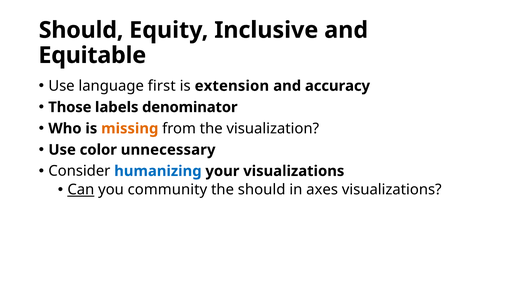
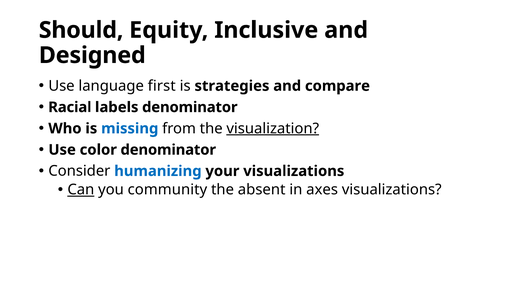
Equitable: Equitable -> Designed
extension: extension -> strategies
accuracy: accuracy -> compare
Those: Those -> Racial
missing colour: orange -> blue
visualization underline: none -> present
color unnecessary: unnecessary -> denominator
the should: should -> absent
